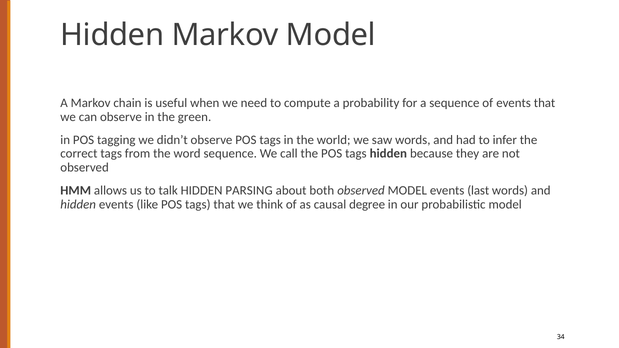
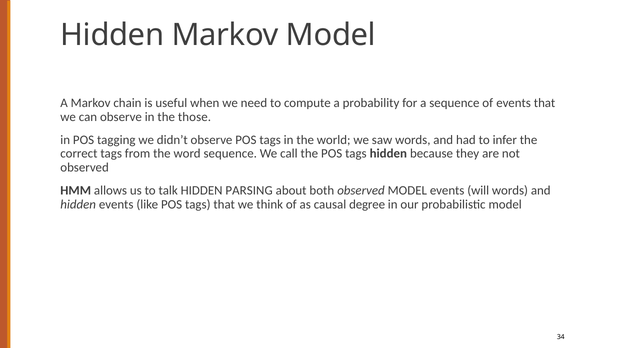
green: green -> those
last: last -> will
